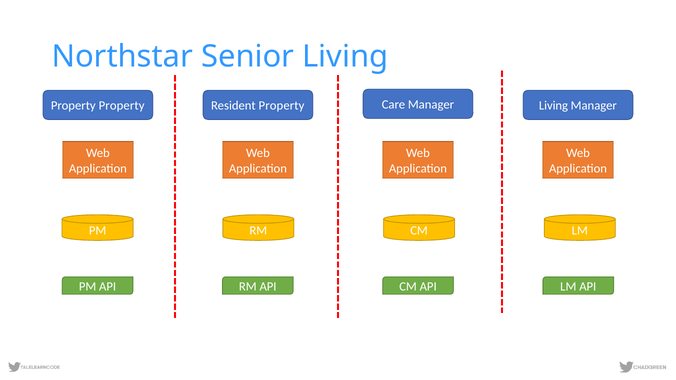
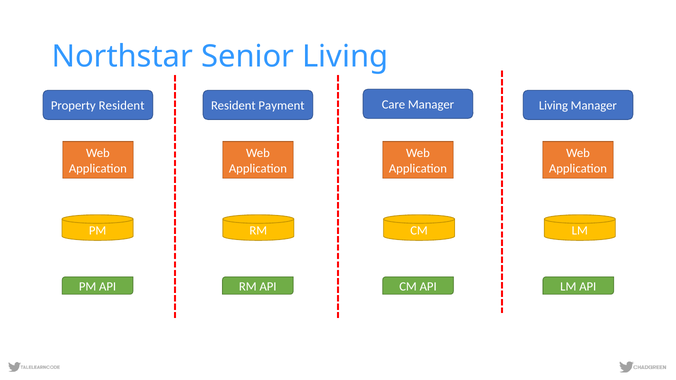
Property Property: Property -> Resident
Resident Property: Property -> Payment
